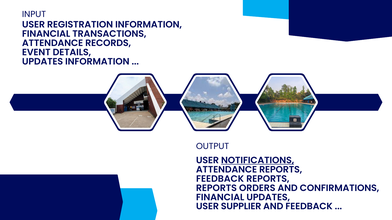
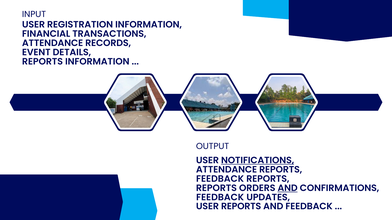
UPDATES at (43, 62): UPDATES -> REPORTS
AND at (288, 188) underline: none -> present
FINANCIAL at (220, 198): FINANCIAL -> FEEDBACK
USER SUPPLIER: SUPPLIER -> REPORTS
